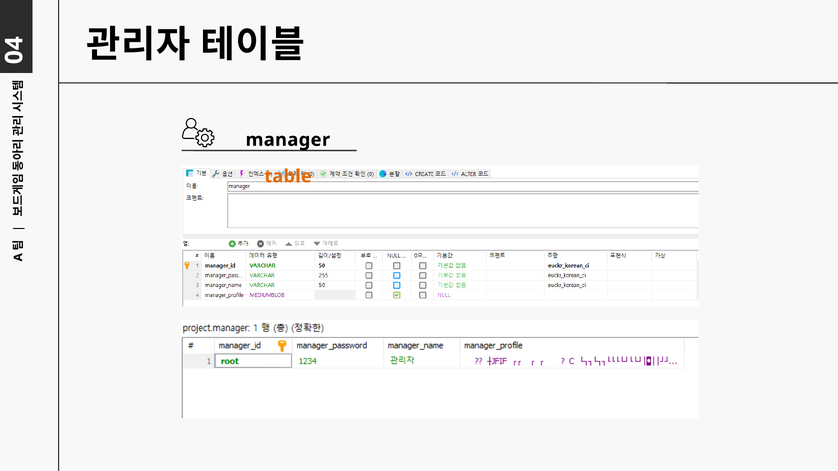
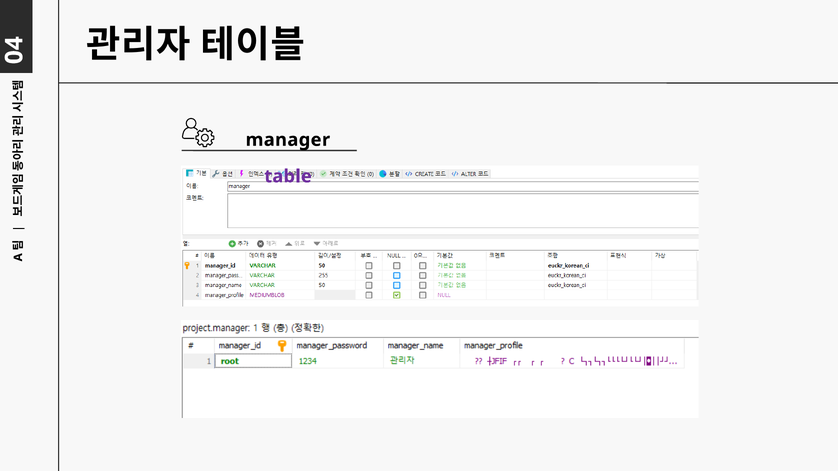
table colour: orange -> purple
